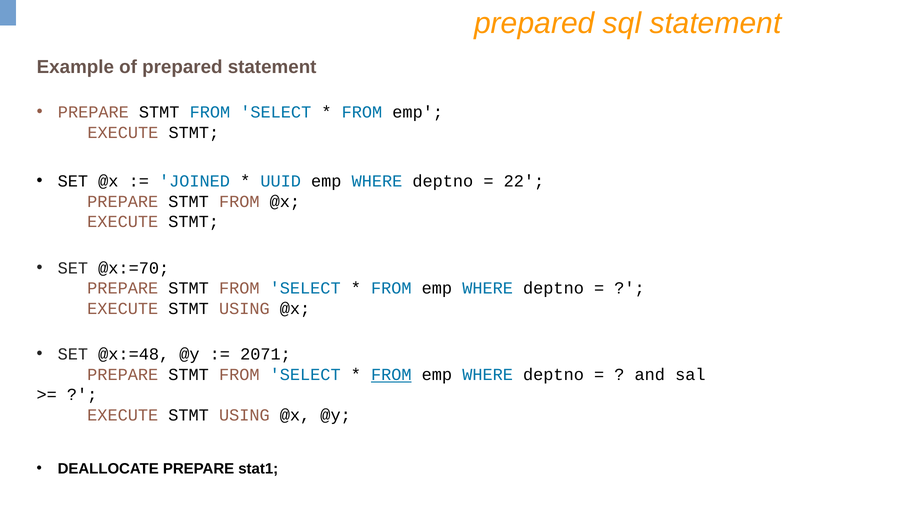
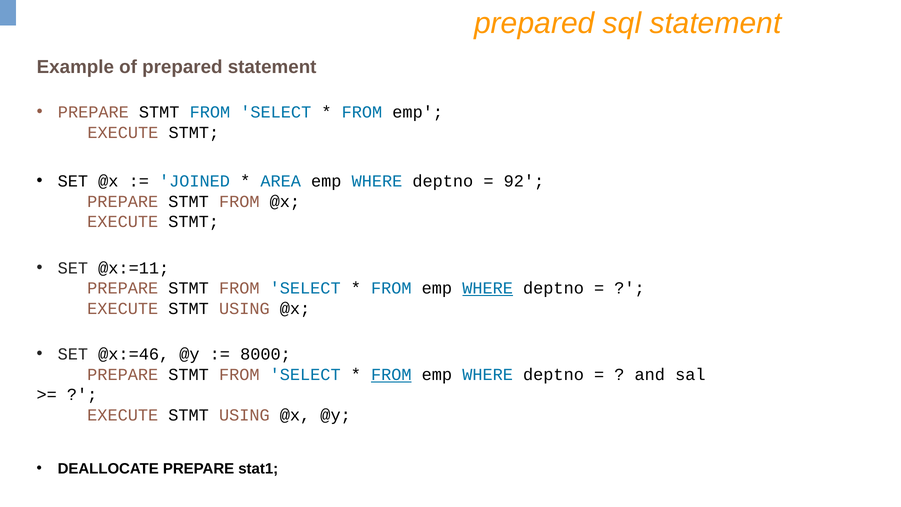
UUID: UUID -> AREA
22: 22 -> 92
@x:=70: @x:=70 -> @x:=11
WHERE at (488, 288) underline: none -> present
@x:=48: @x:=48 -> @x:=46
2071: 2071 -> 8000
